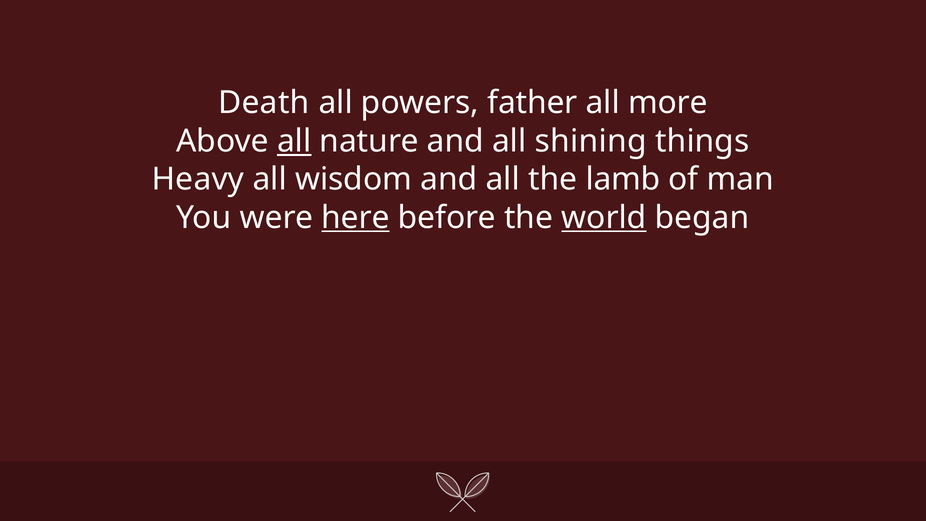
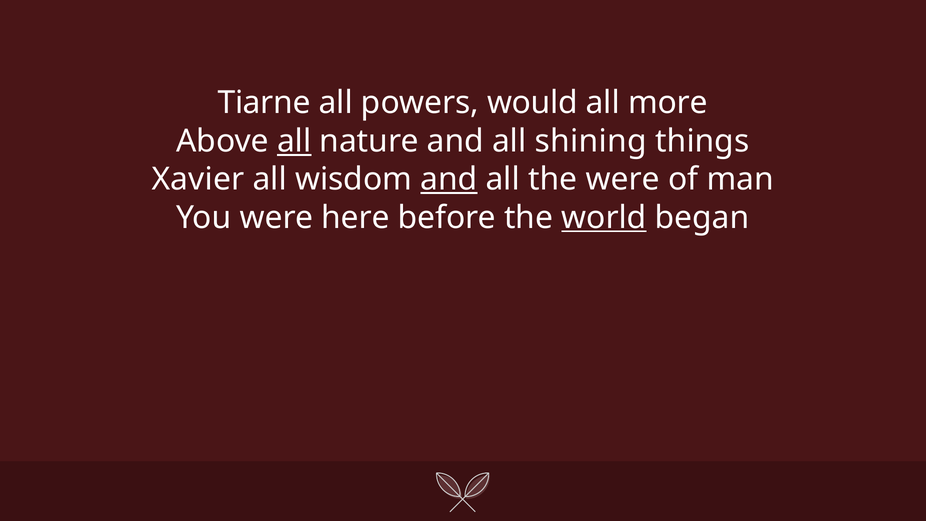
Death: Death -> Tiarne
father: father -> would
Heavy: Heavy -> Xavier
and at (449, 179) underline: none -> present
the lamb: lamb -> were
here underline: present -> none
